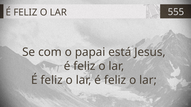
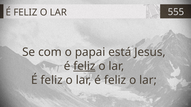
feliz at (84, 66) underline: none -> present
